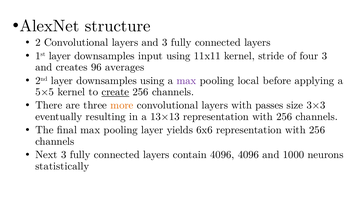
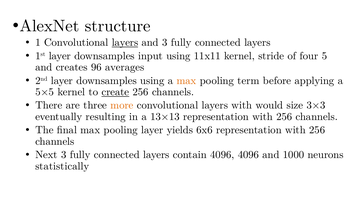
2: 2 -> 1
layers at (125, 43) underline: none -> present
four 3: 3 -> 5
max at (186, 81) colour: purple -> orange
local: local -> term
passes: passes -> would
